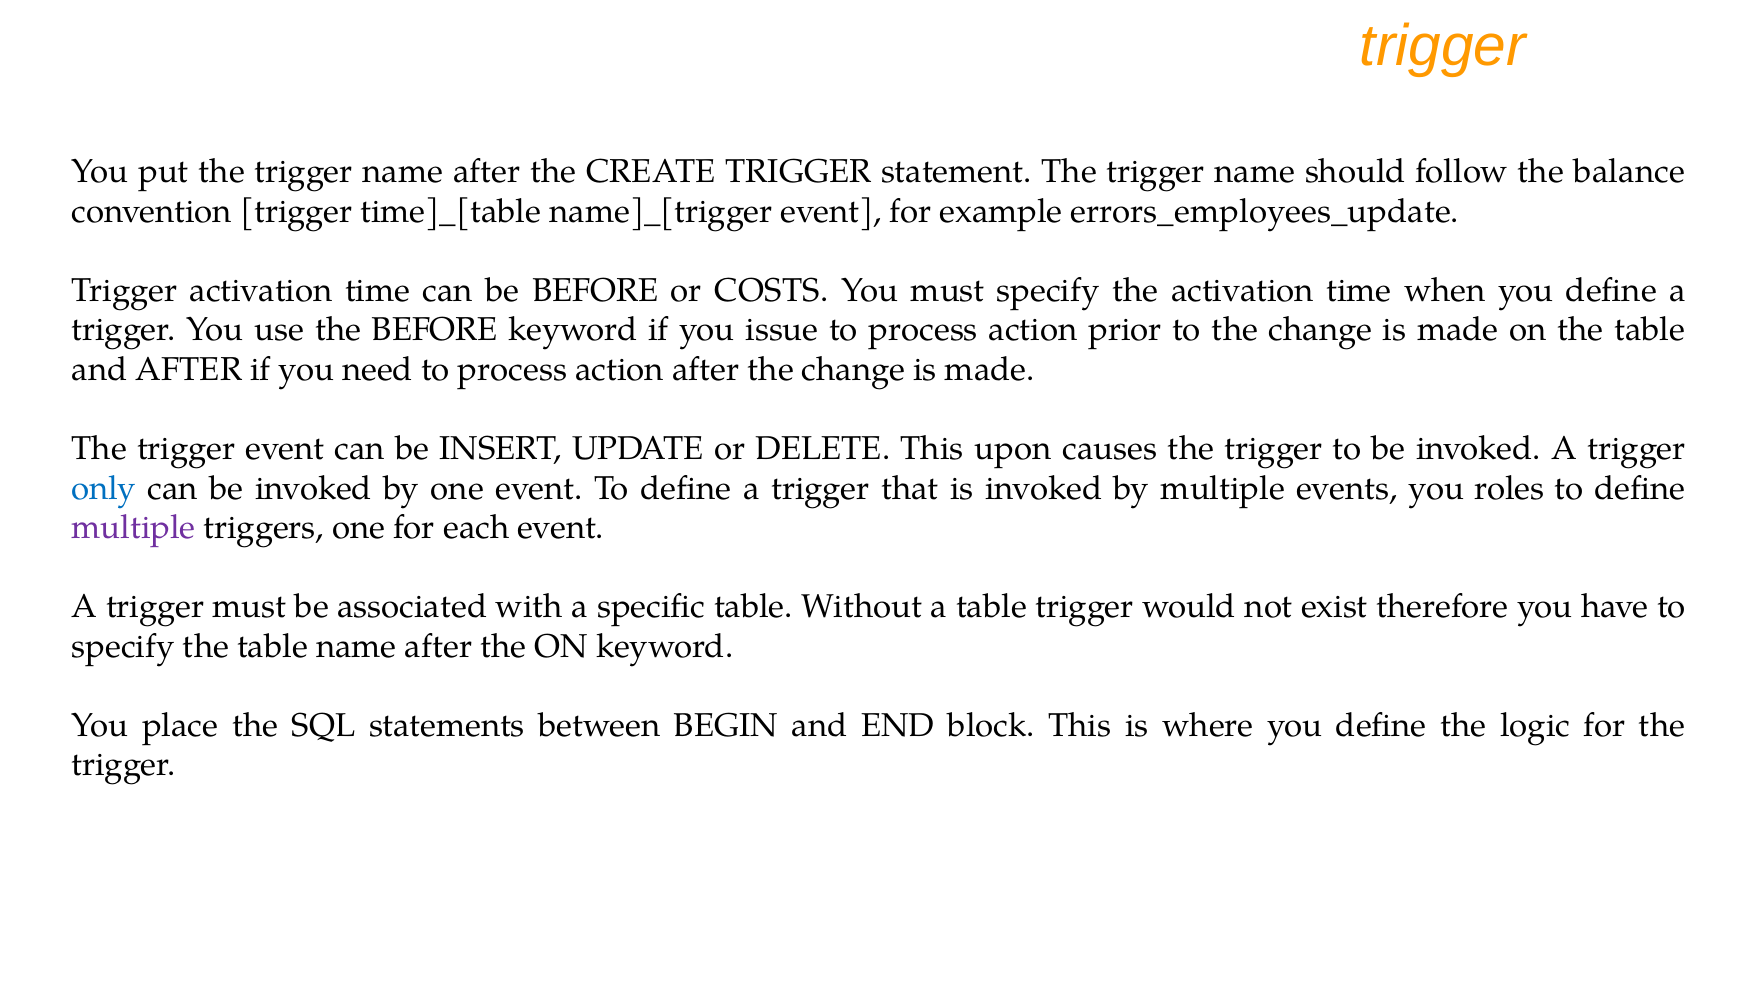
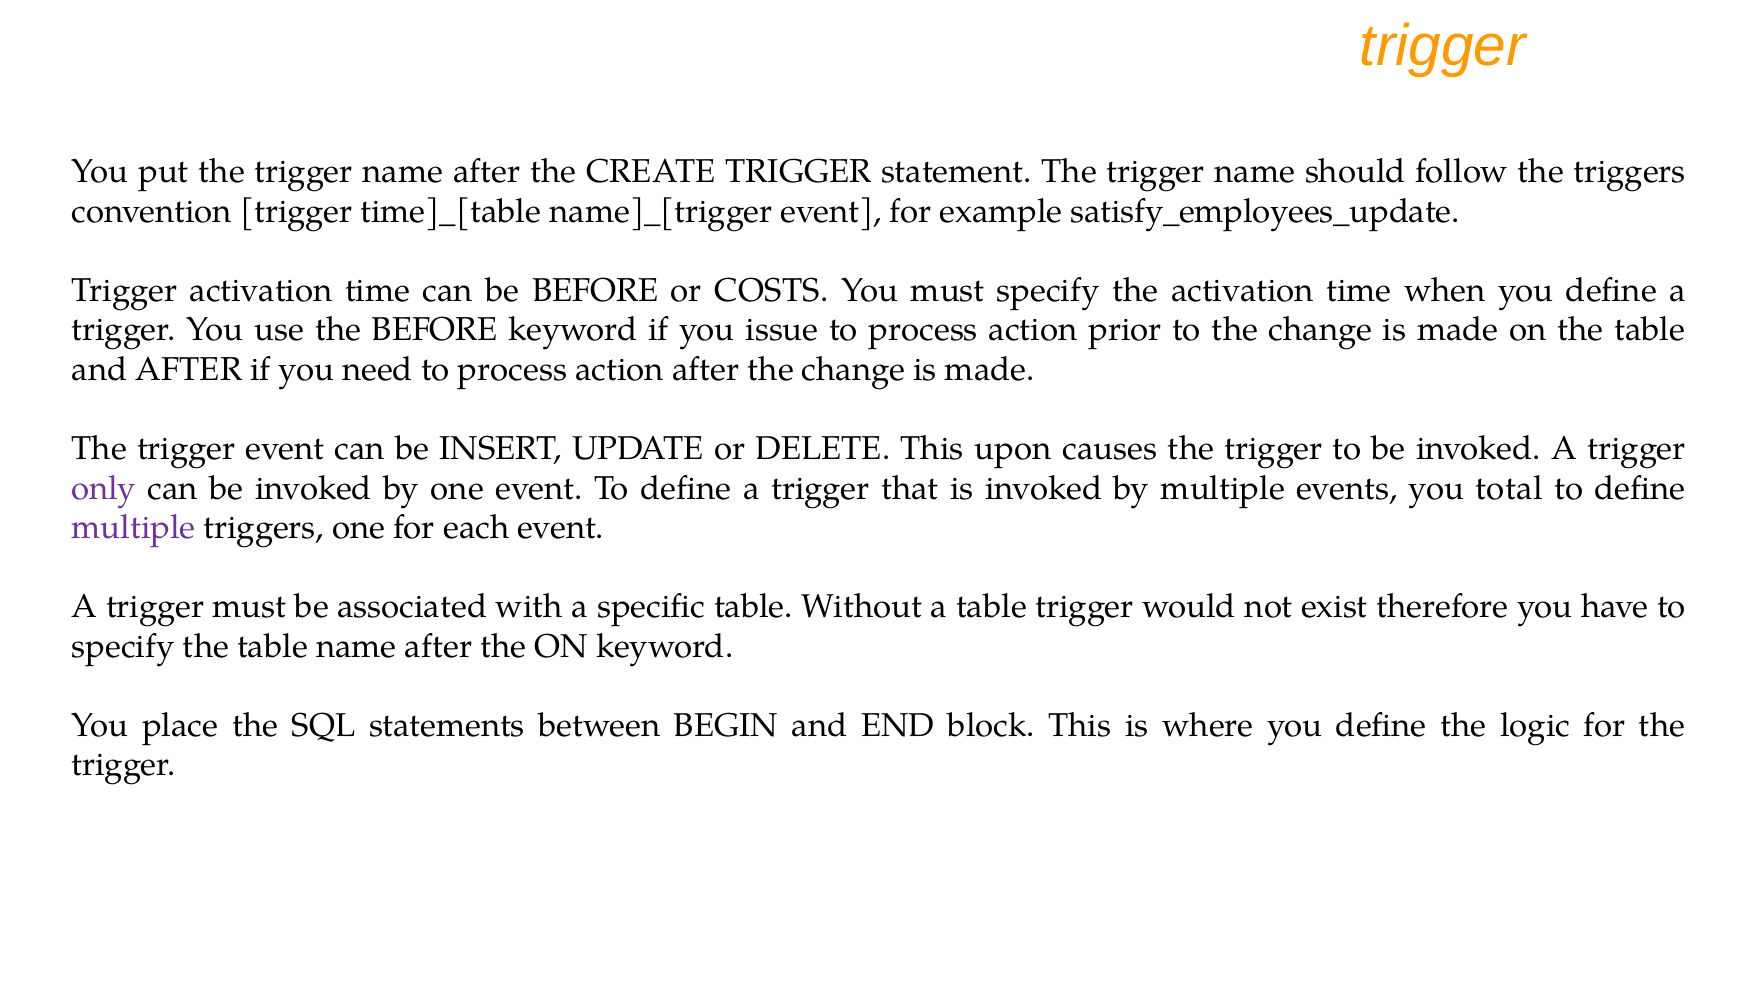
the balance: balance -> triggers
errors_employees_update: errors_employees_update -> satisfy_employees_update
only colour: blue -> purple
roles: roles -> total
